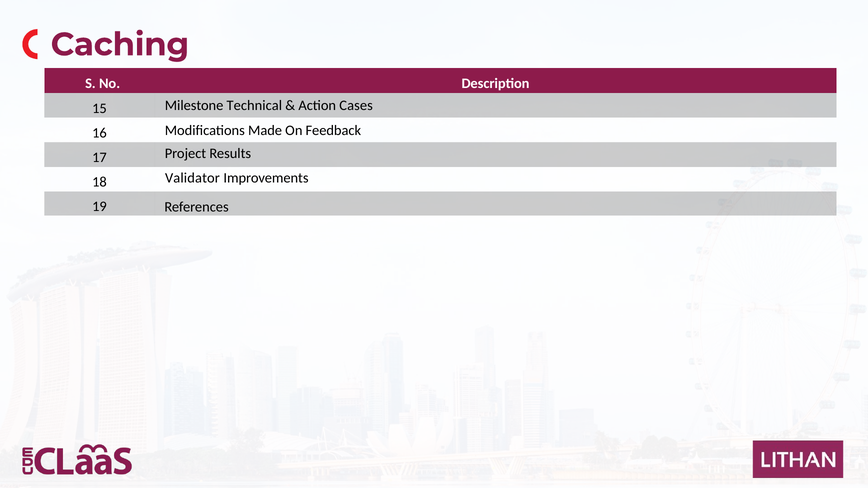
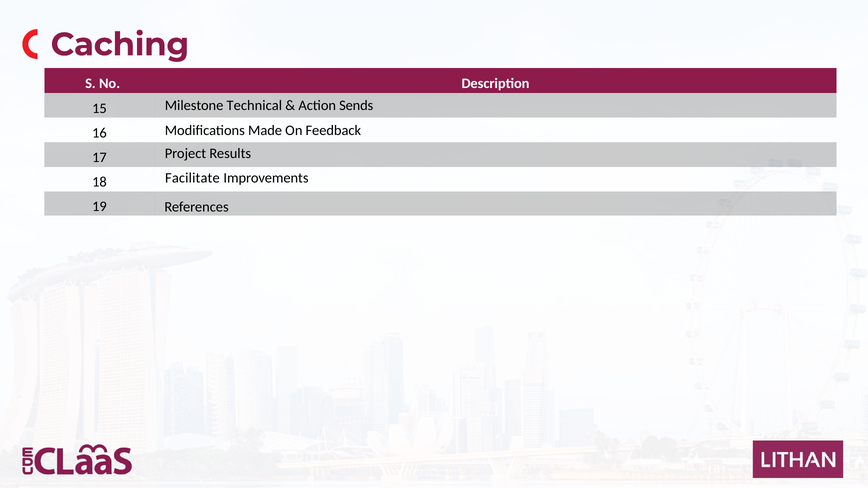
Cases: Cases -> Sends
Validator: Validator -> Facilitate
